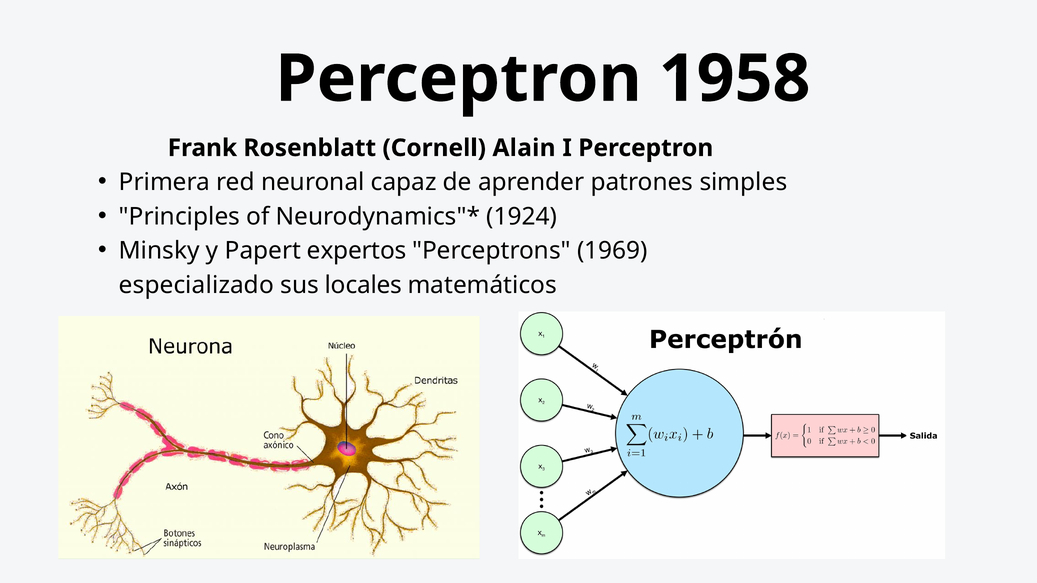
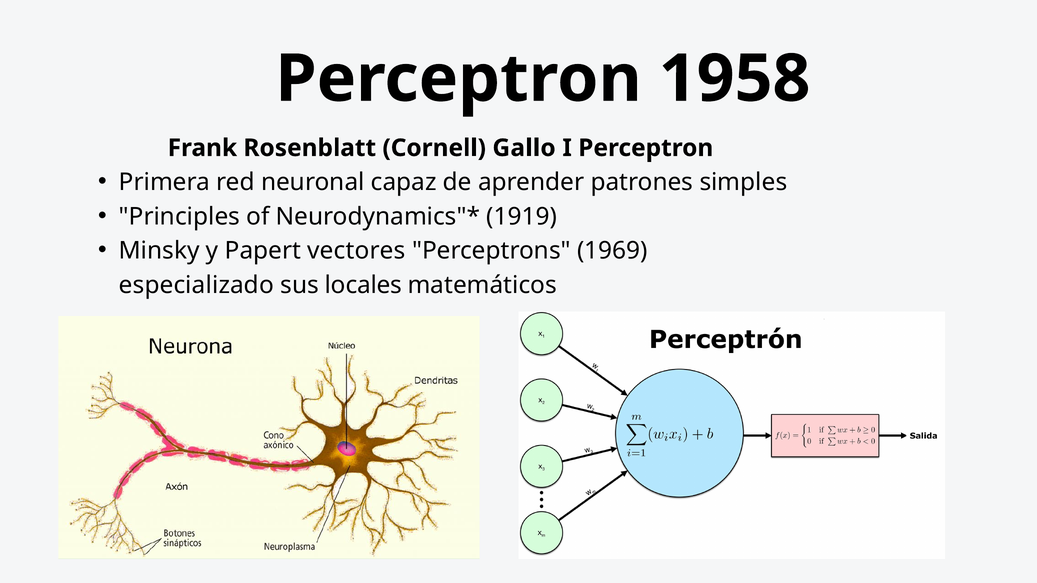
Alain: Alain -> Gallo
1924: 1924 -> 1919
expertos: expertos -> vectores
